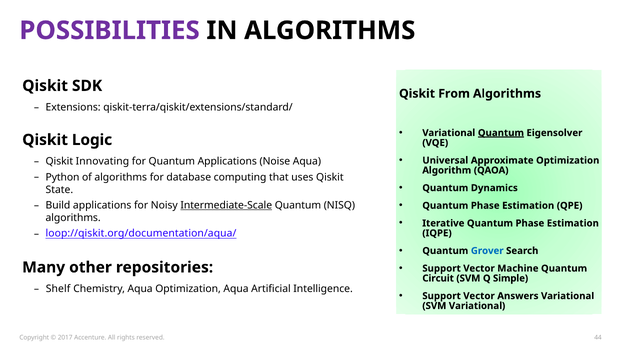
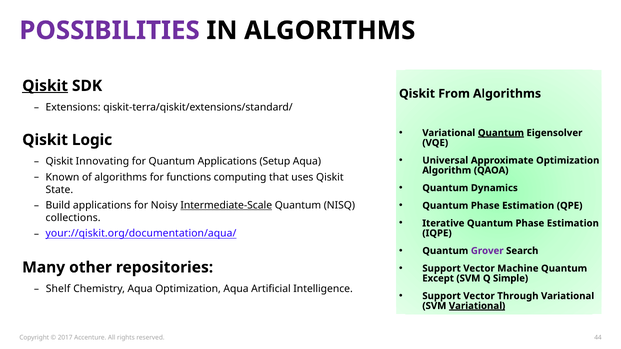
Qiskit at (45, 86) underline: none -> present
Noise: Noise -> Setup
Python: Python -> Known
database: database -> functions
algorithms at (73, 218): algorithms -> collections
loop://qiskit.org/documentation/aqua/: loop://qiskit.org/documentation/aqua/ -> your://qiskit.org/documentation/aqua/
Grover colour: blue -> purple
Circuit: Circuit -> Except
Answers: Answers -> Through
Variational at (477, 306) underline: none -> present
